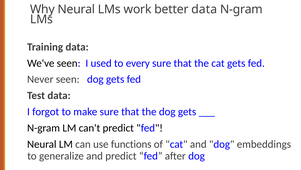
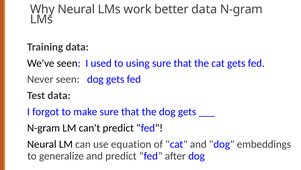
every: every -> using
functions: functions -> equation
